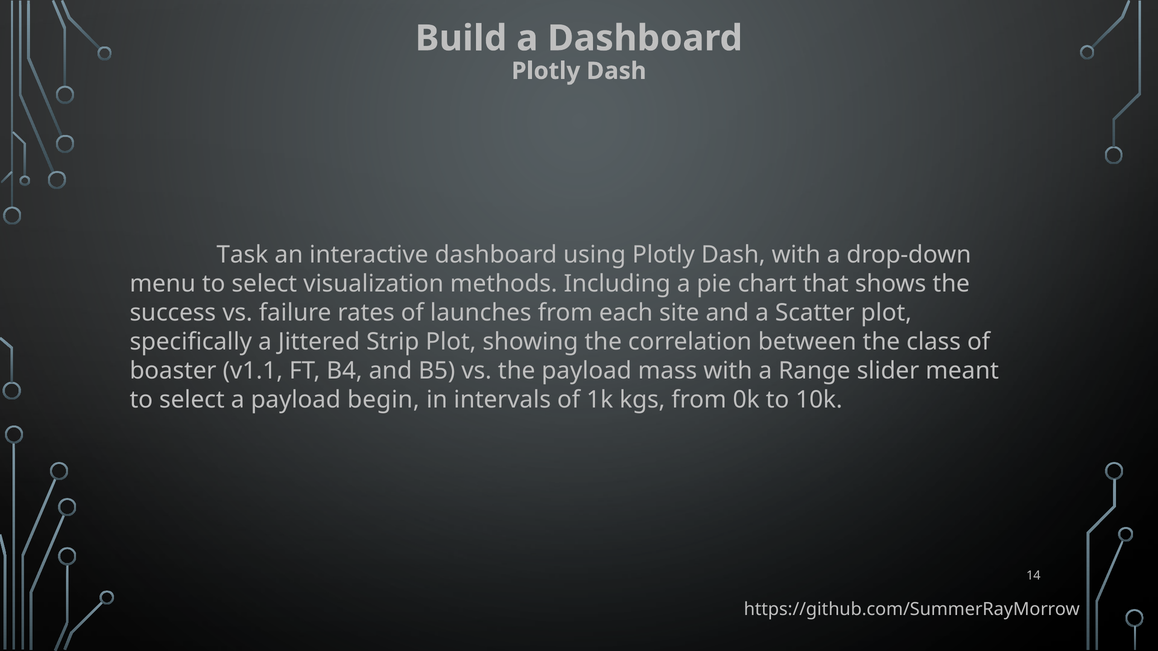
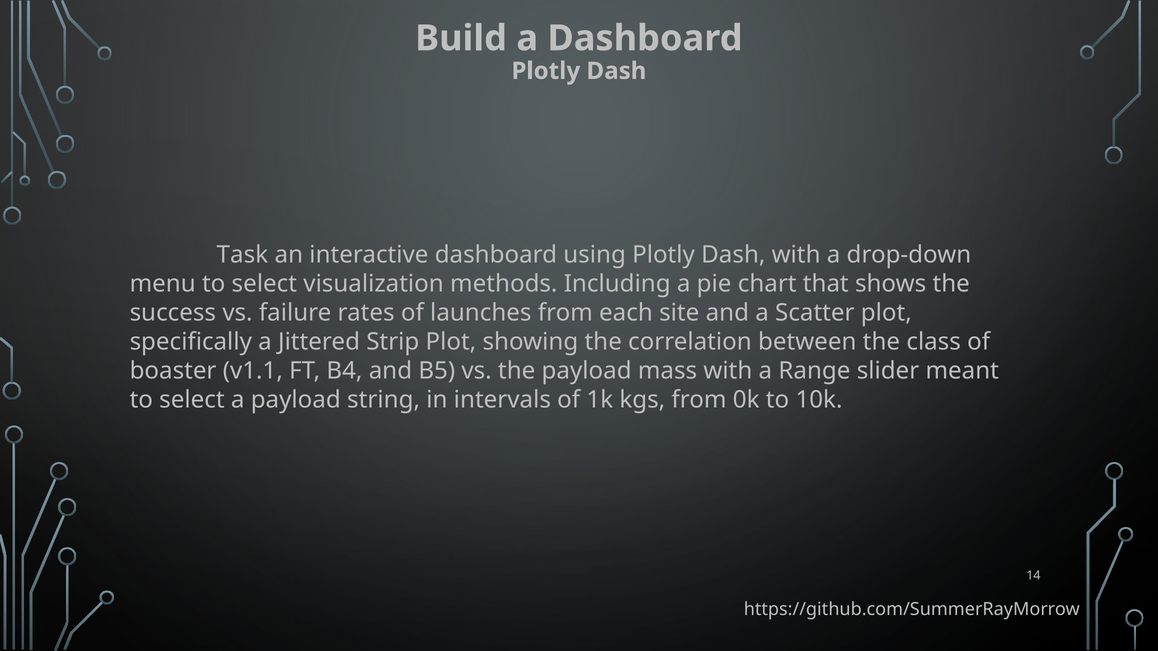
begin: begin -> string
